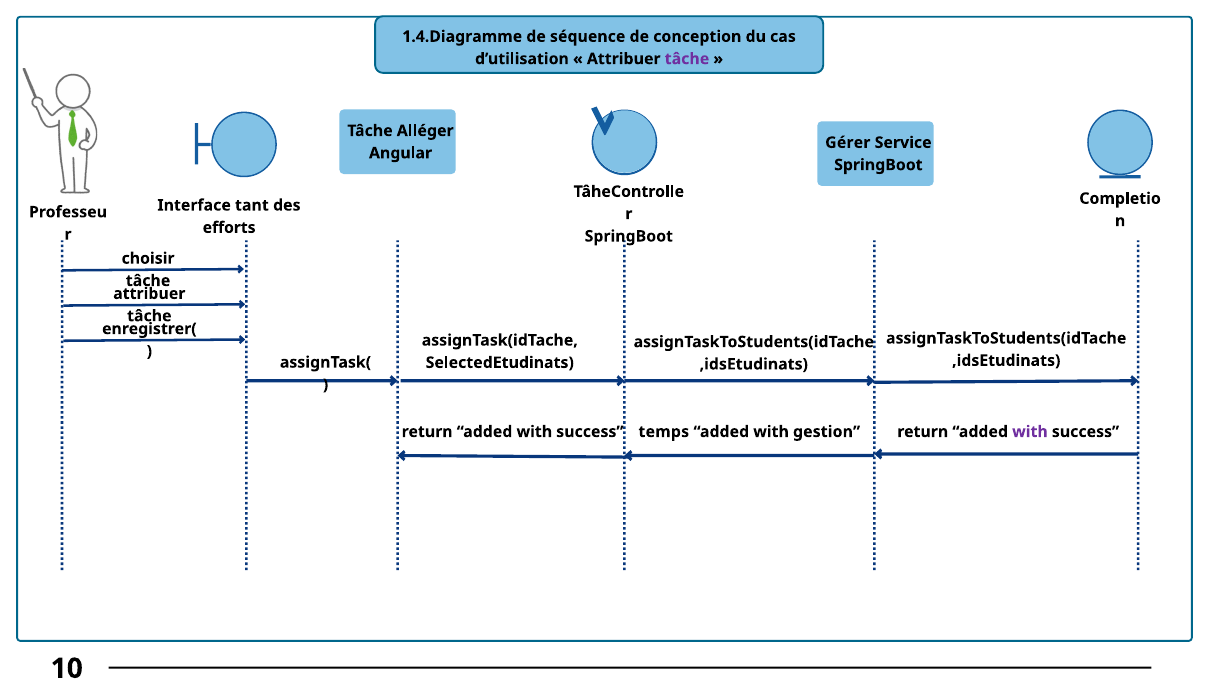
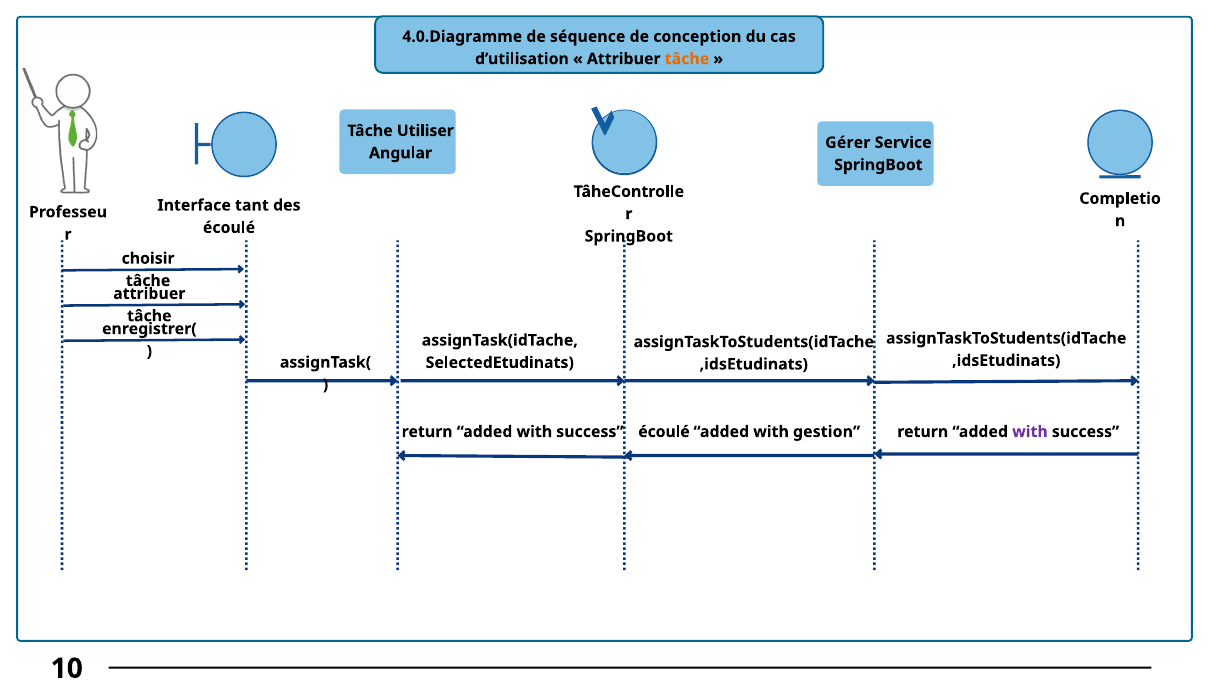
1.4.Diagramme: 1.4.Diagramme -> 4.0.Diagramme
tâche at (687, 59) colour: purple -> orange
Alléger: Alléger -> Utiliser
efforts at (229, 228): efforts -> écoulé
temps at (664, 432): temps -> écoulé
